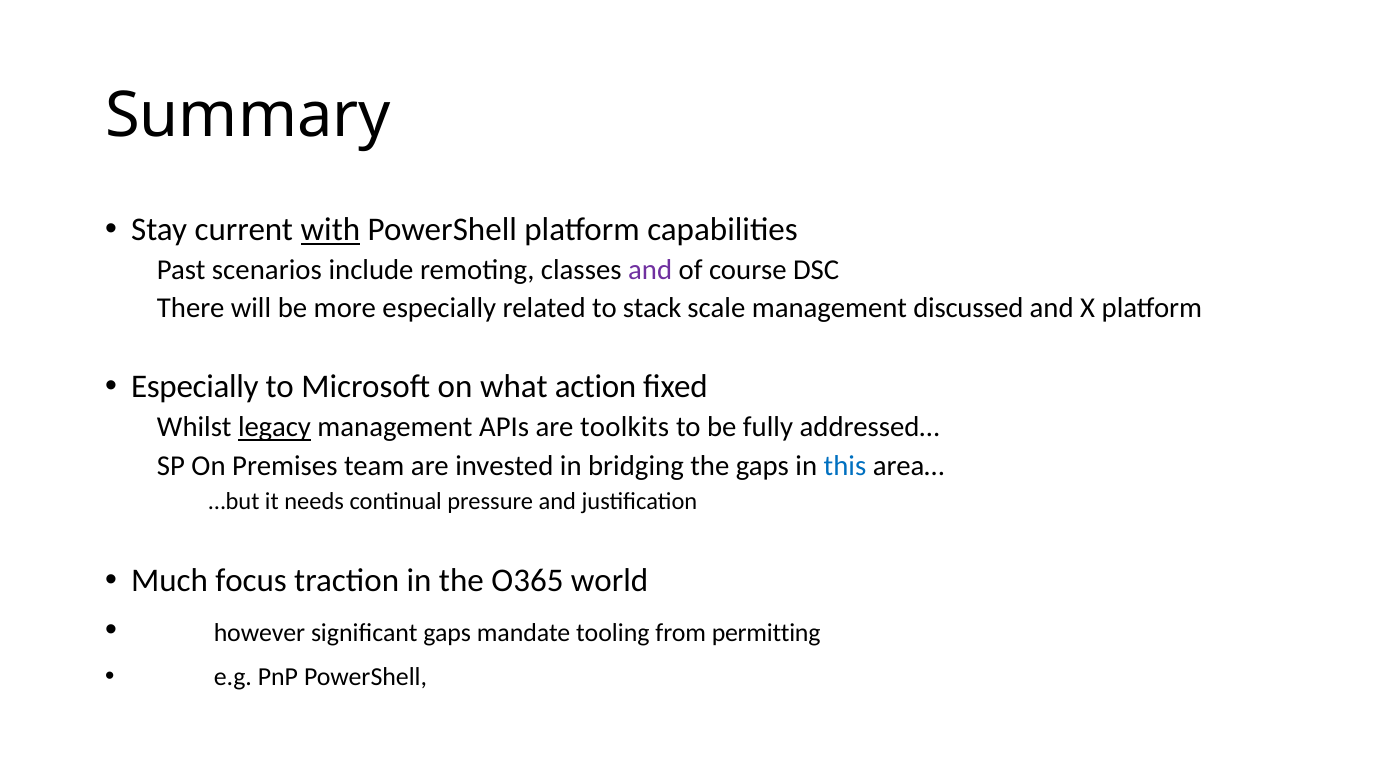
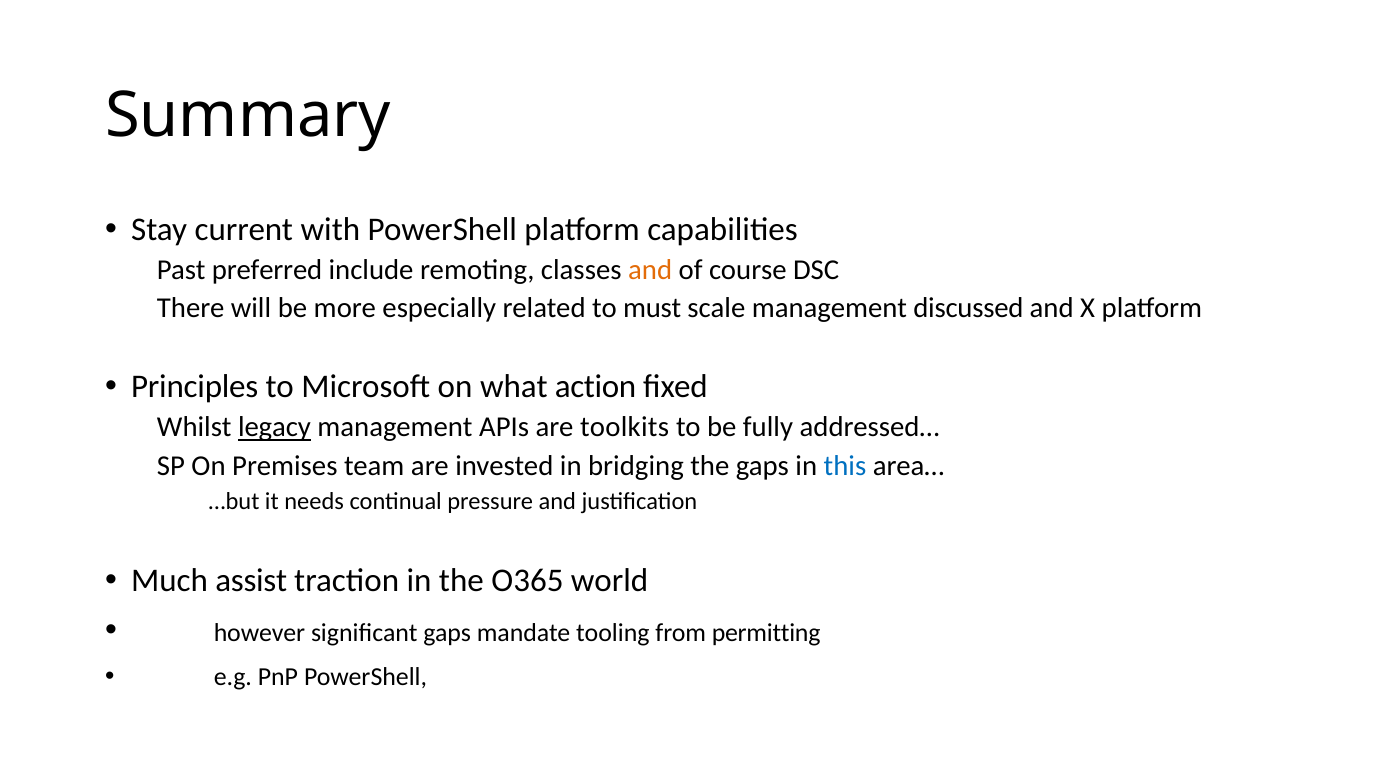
with underline: present -> none
scenarios: scenarios -> preferred
and at (650, 270) colour: purple -> orange
stack: stack -> must
Especially at (195, 387): Especially -> Principles
focus: focus -> assist
